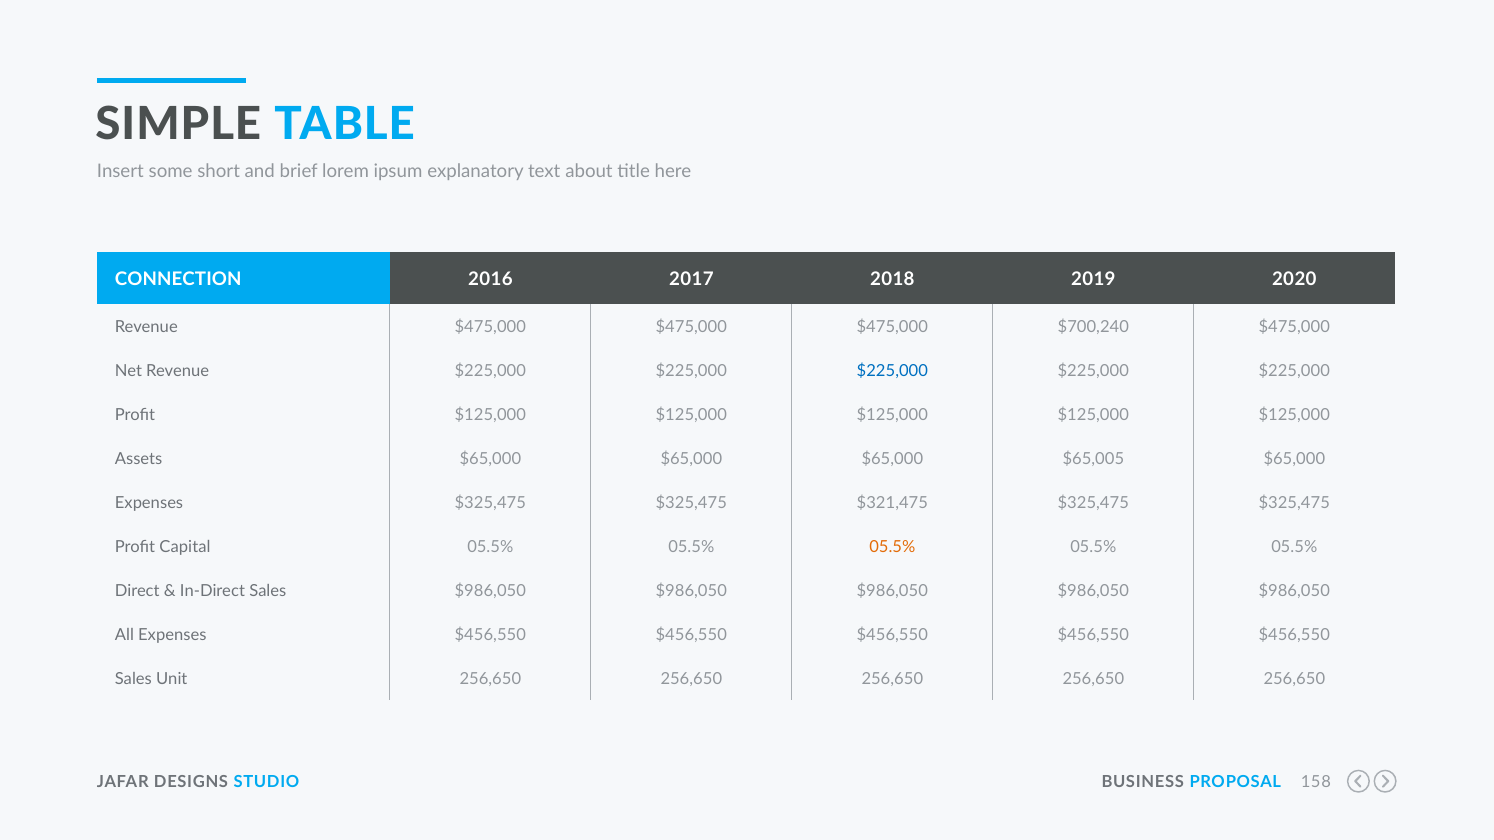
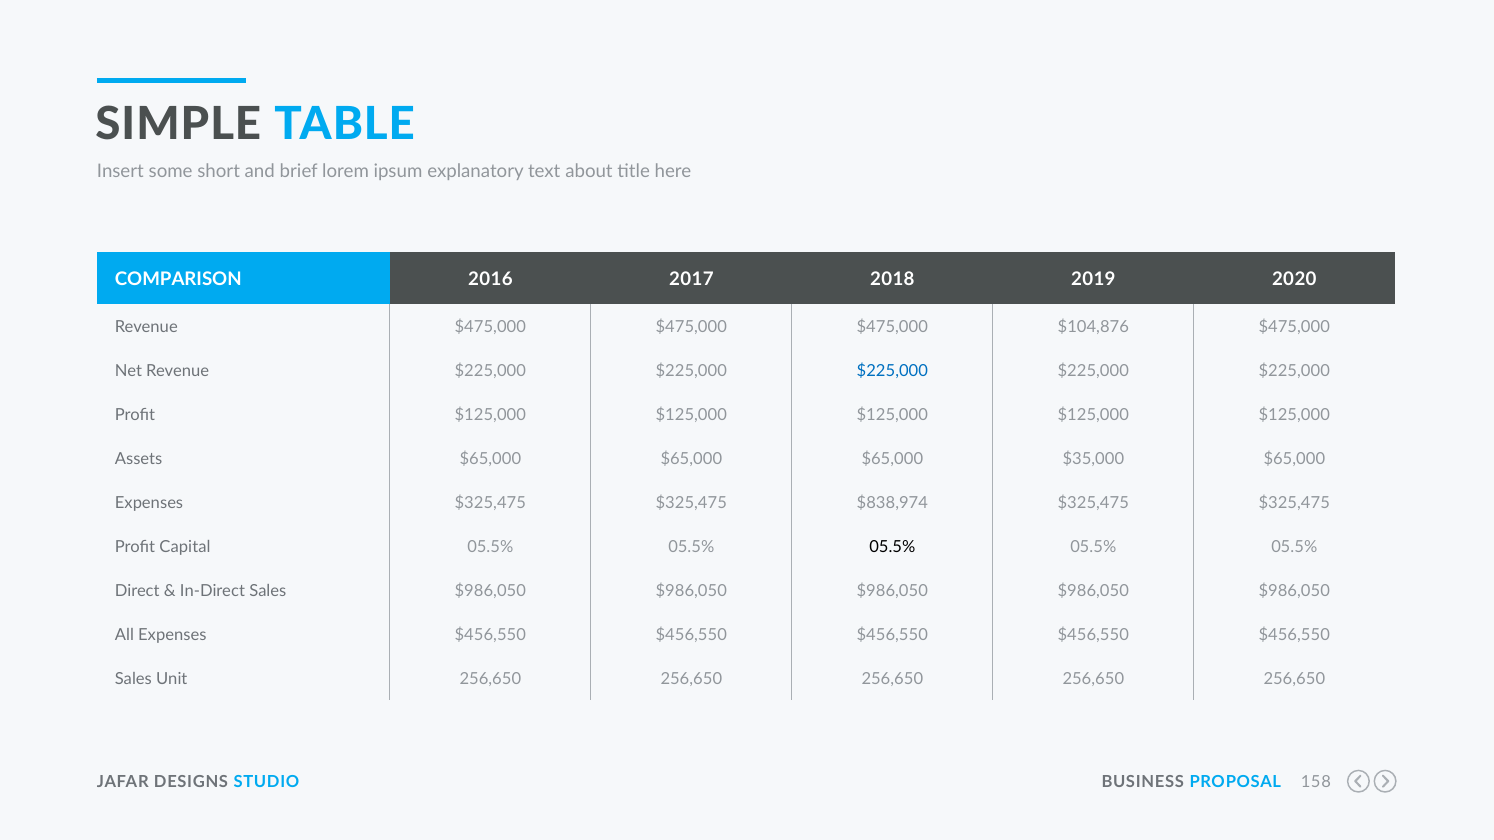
CONNECTION: CONNECTION -> COMPARISON
$700,240: $700,240 -> $104,876
$65,005: $65,005 -> $35,000
$321,475: $321,475 -> $838,974
05.5% at (892, 547) colour: orange -> black
